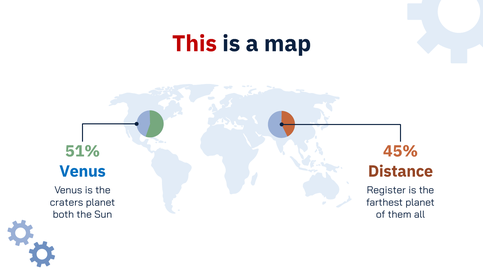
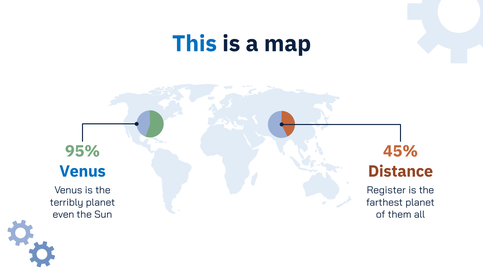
This colour: red -> blue
51%: 51% -> 95%
craters: craters -> terribly
both: both -> even
